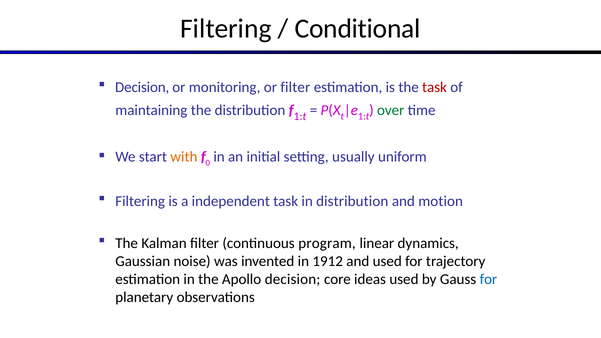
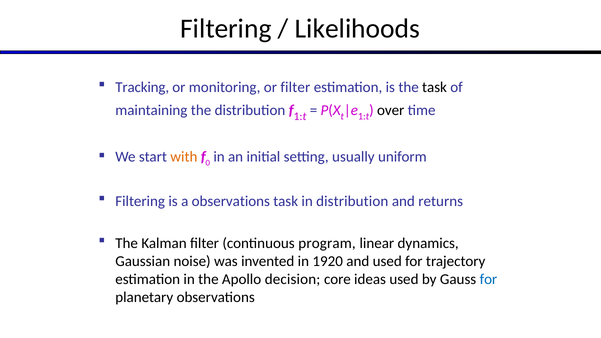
Conditional: Conditional -> Likelihoods
Decision at (142, 87): Decision -> Tracking
task at (435, 87) colour: red -> black
over colour: green -> black
a independent: independent -> observations
motion: motion -> returns
1912: 1912 -> 1920
